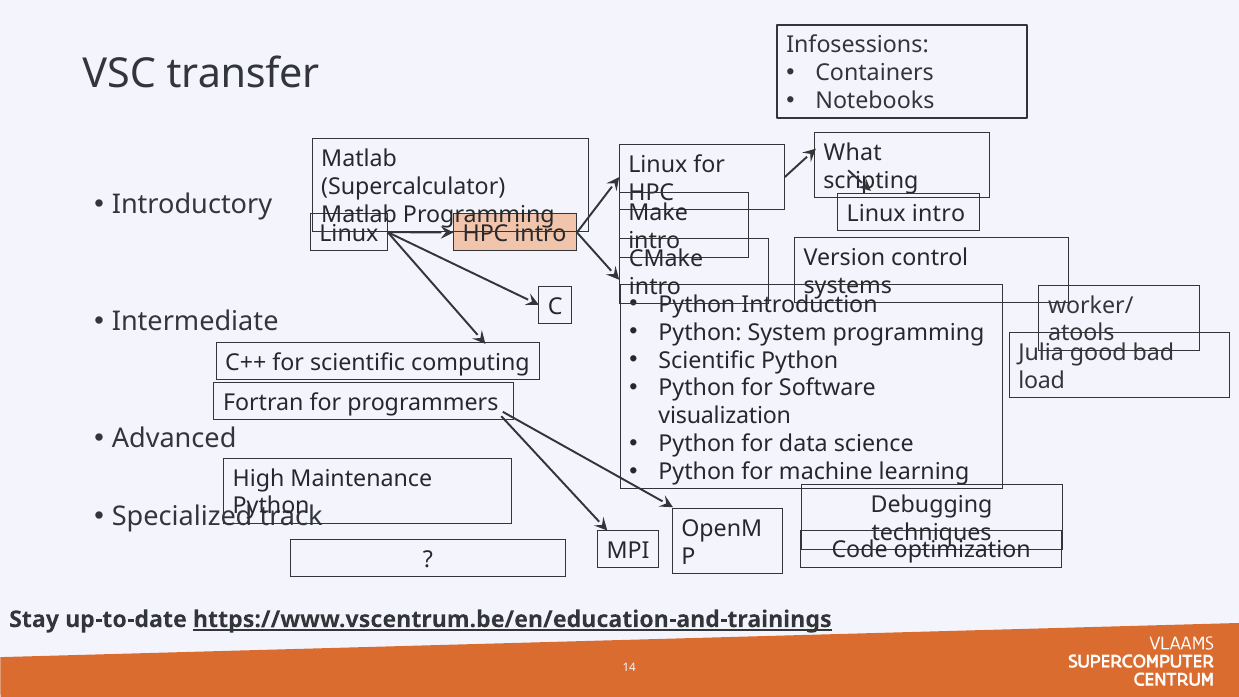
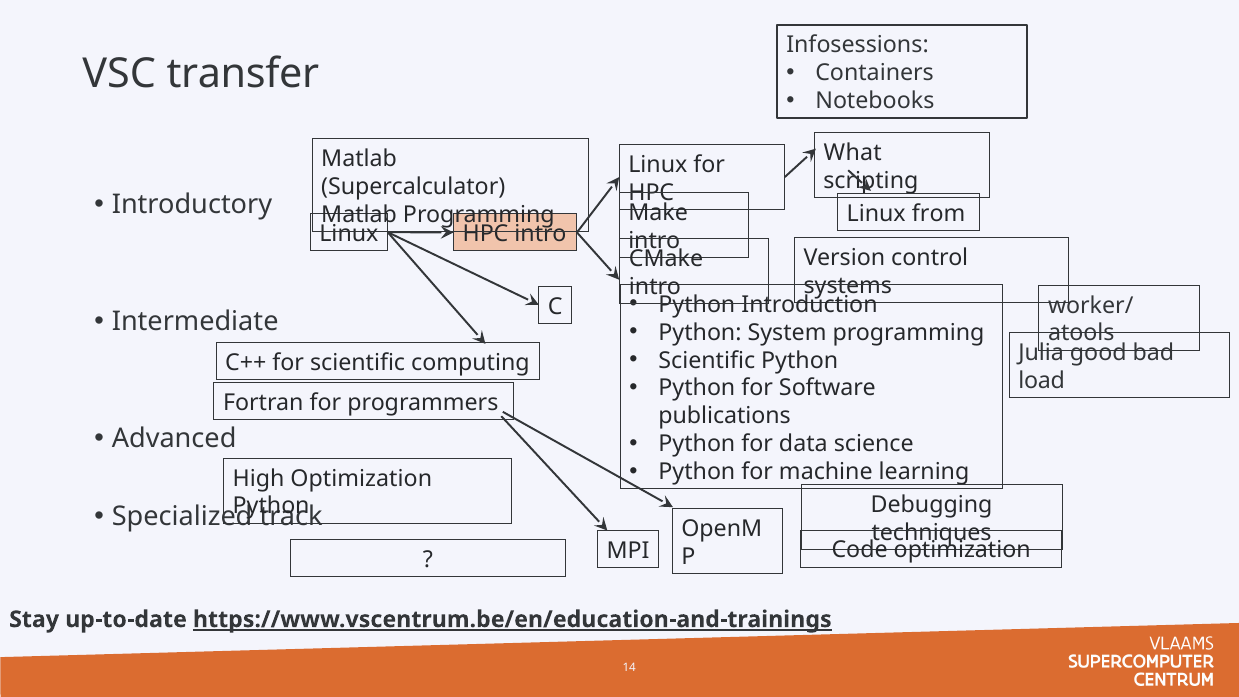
Linux intro: intro -> from
visualization: visualization -> publications
High Maintenance: Maintenance -> Optimization
